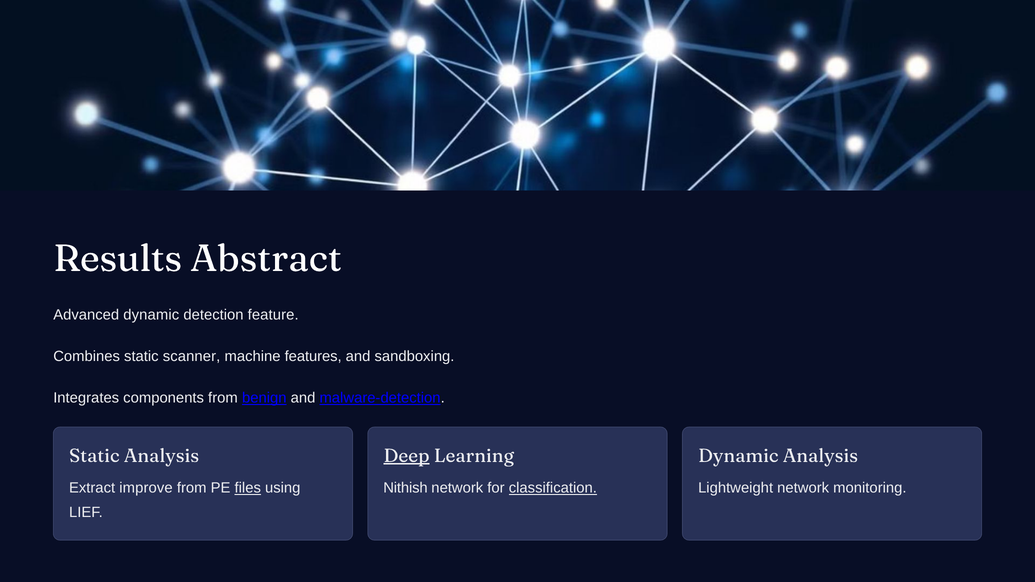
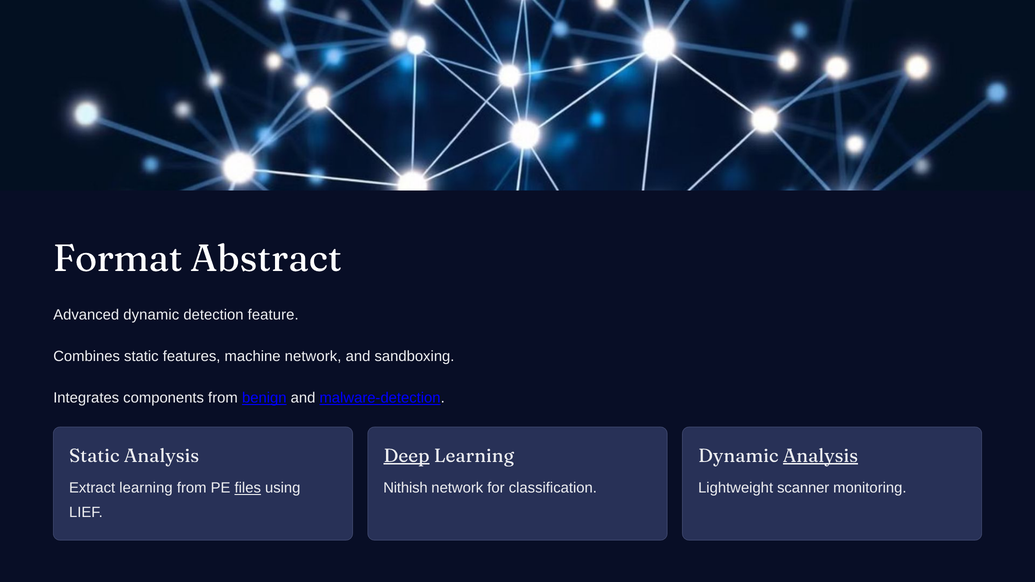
Results: Results -> Format
scanner: scanner -> features
machine features: features -> network
Analysis at (820, 456) underline: none -> present
Extract improve: improve -> learning
classification underline: present -> none
Lightweight network: network -> scanner
